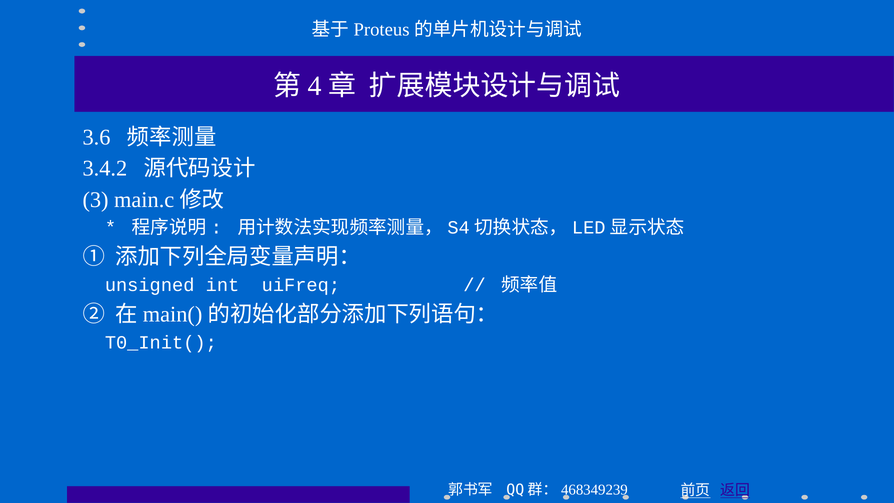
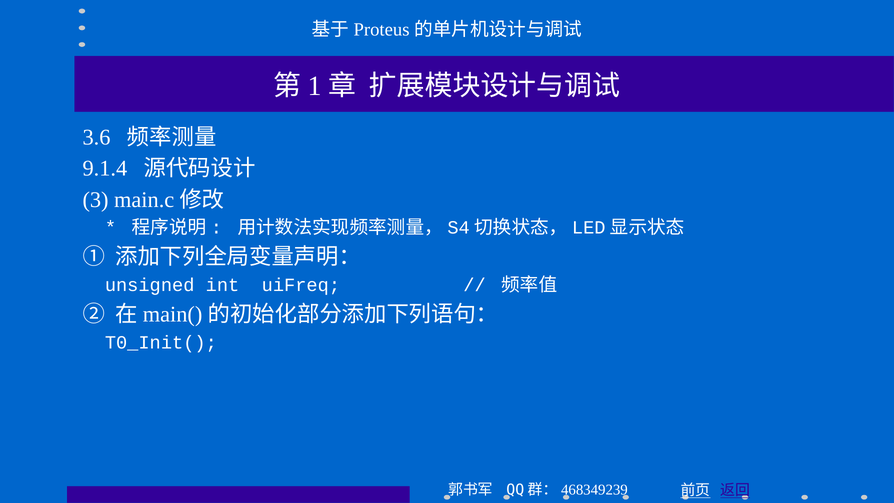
4: 4 -> 1
3.4.2: 3.4.2 -> 9.1.4
